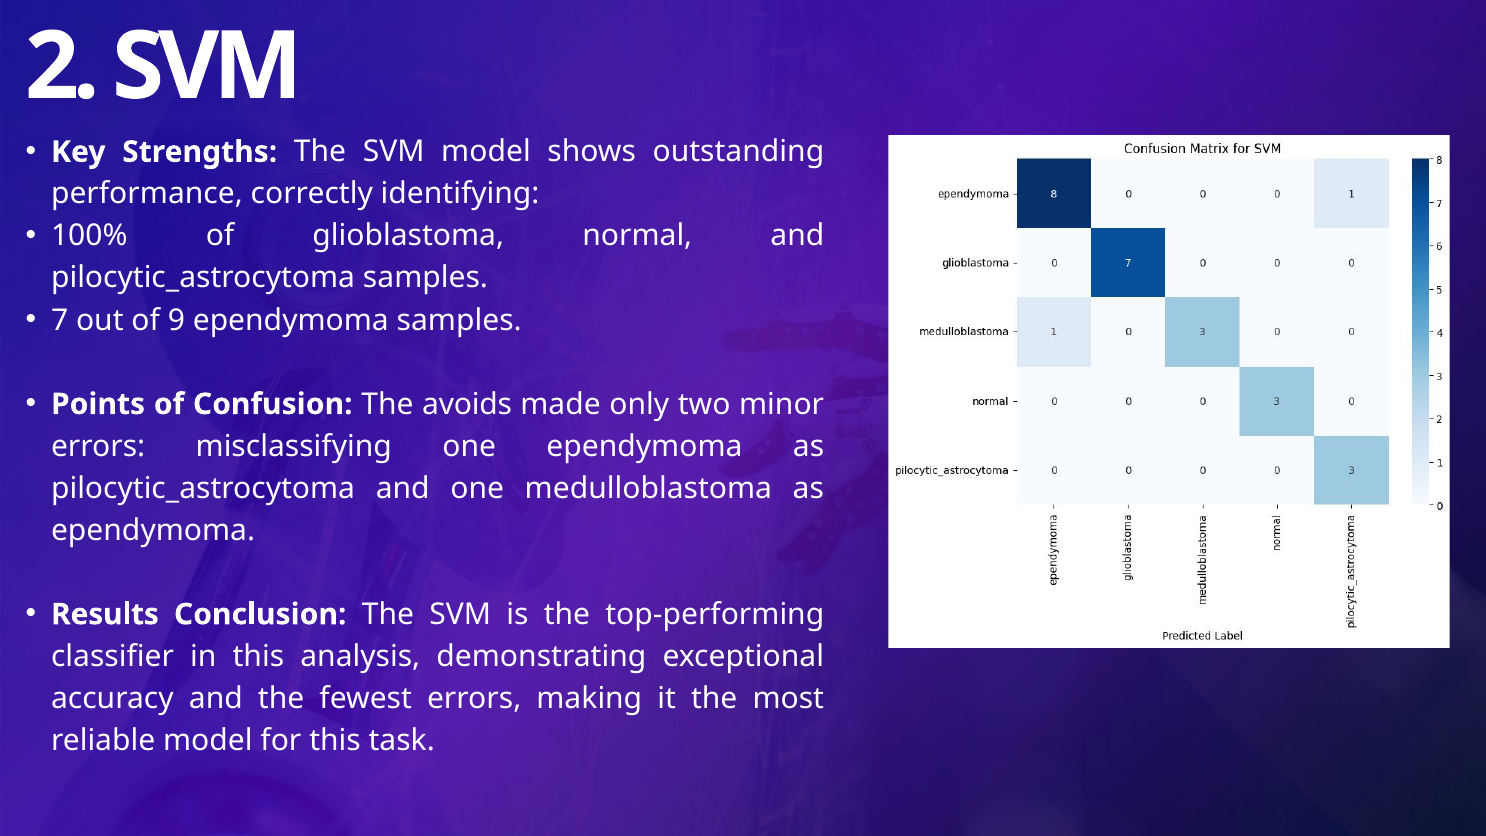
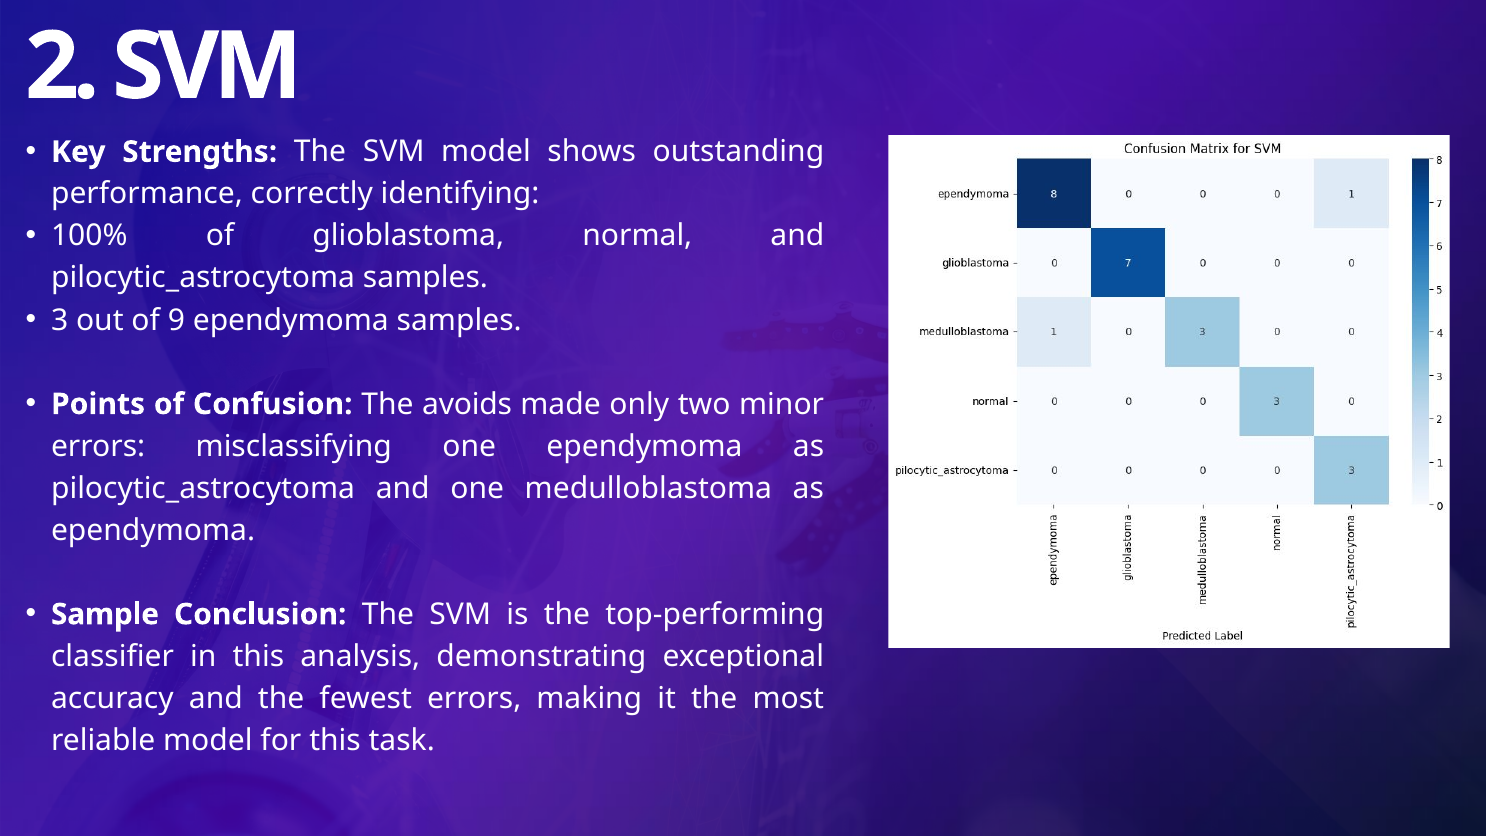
7: 7 -> 3
Results: Results -> Sample
